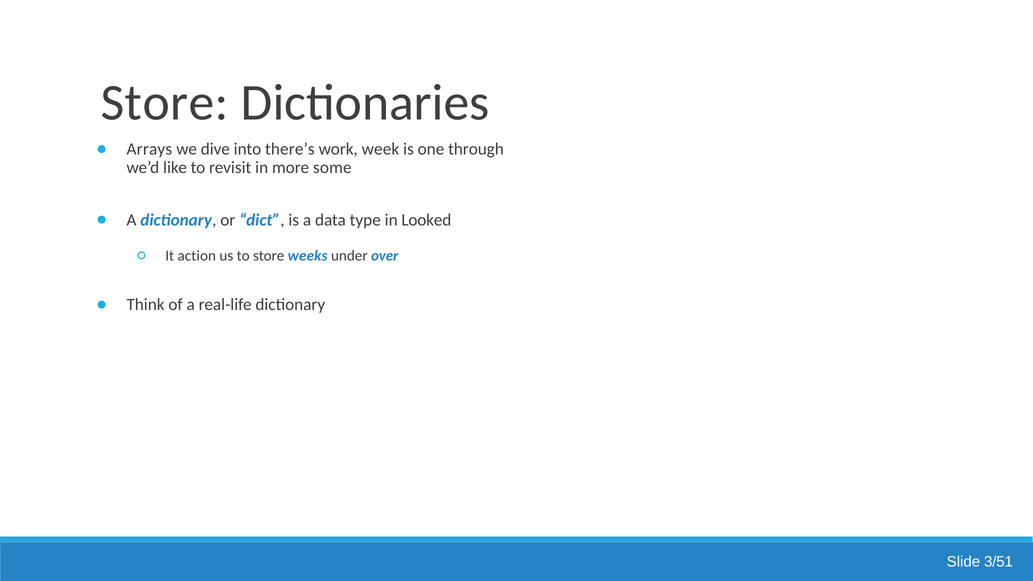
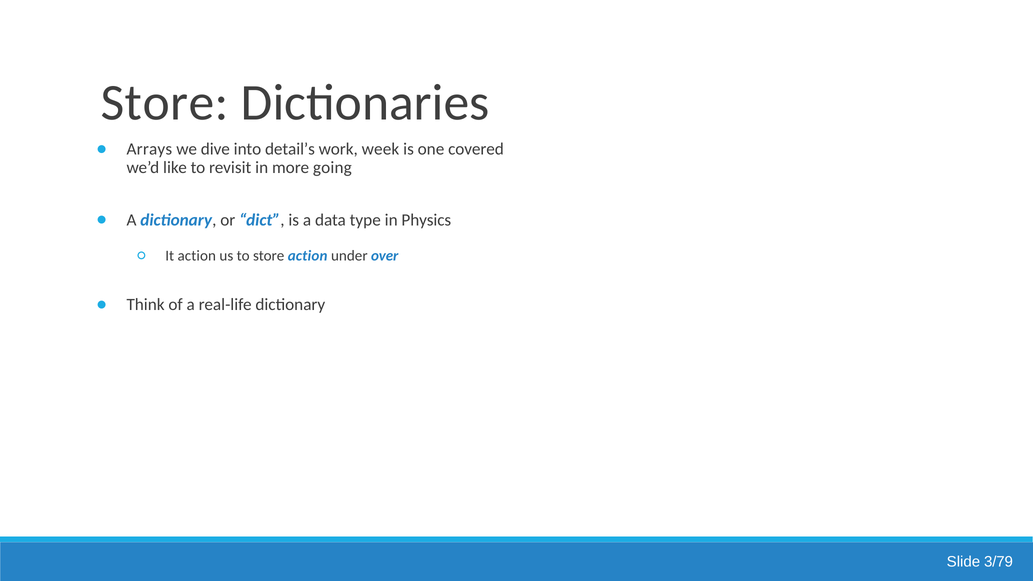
there’s: there’s -> detail’s
through: through -> covered
some: some -> going
Looked: Looked -> Physics
store weeks: weeks -> action
3/51: 3/51 -> 3/79
